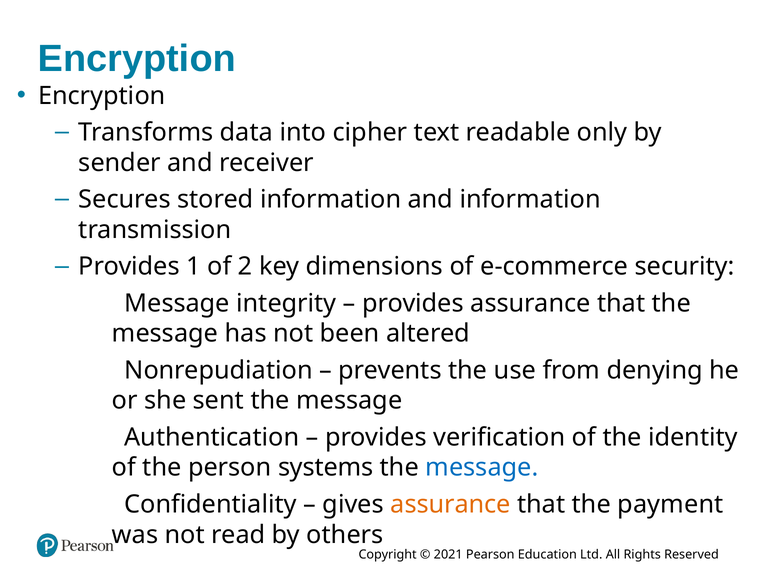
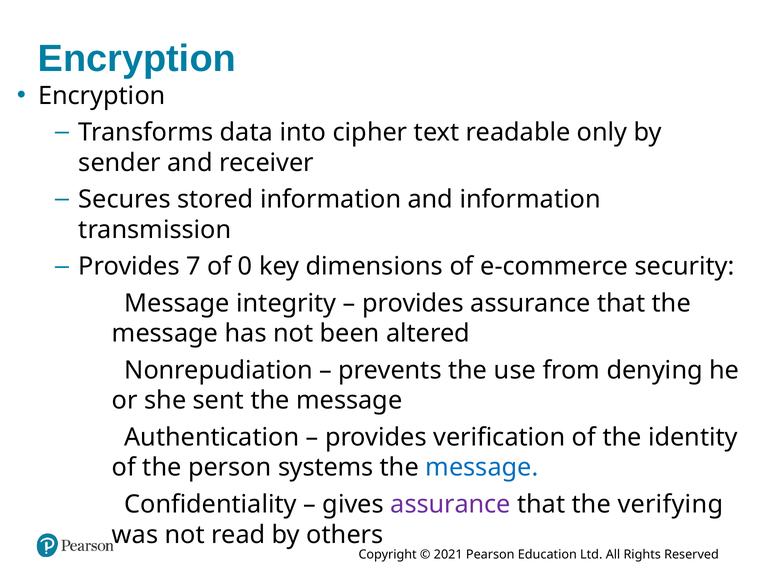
1: 1 -> 7
2: 2 -> 0
assurance at (451, 505) colour: orange -> purple
payment: payment -> verifying
